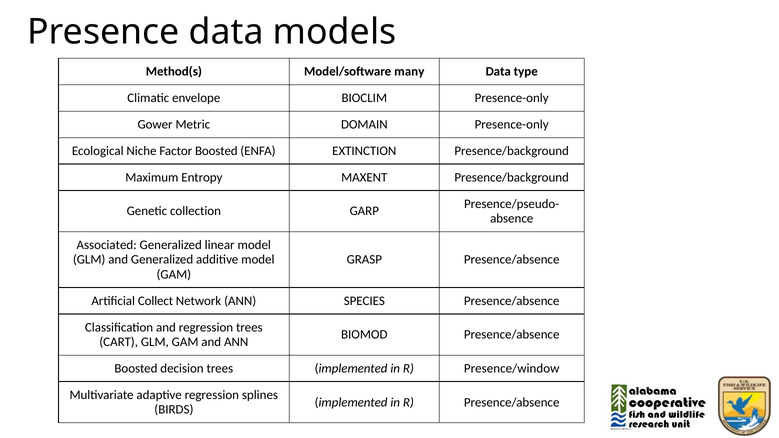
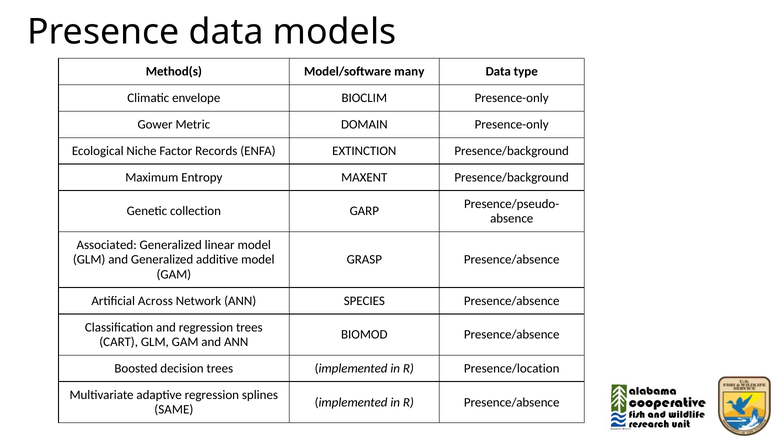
Factor Boosted: Boosted -> Records
Collect: Collect -> Across
Presence/window: Presence/window -> Presence/location
BIRDS: BIRDS -> SAME
